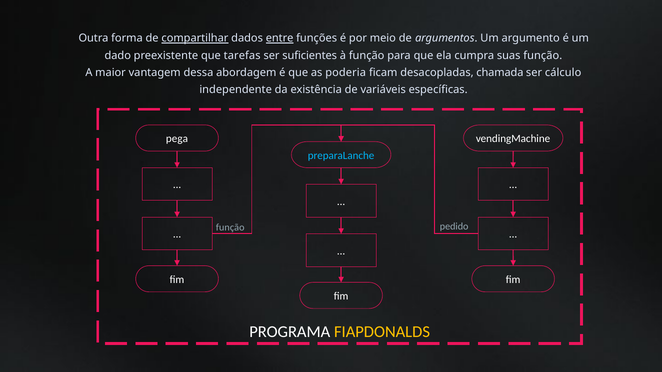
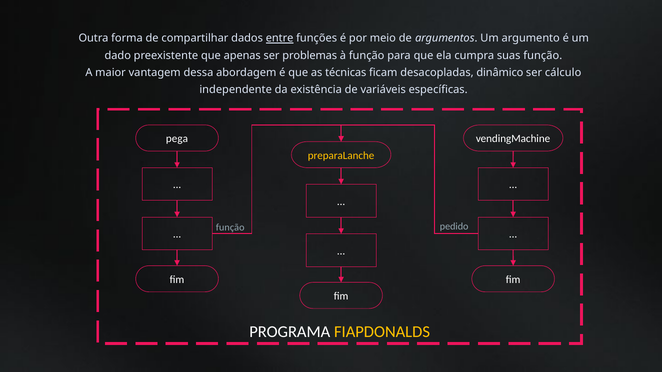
compartilhar underline: present -> none
tarefas: tarefas -> apenas
suficientes: suficientes -> problemas
poderia: poderia -> técnicas
chamada: chamada -> dinâmico
preparaLanche colour: light blue -> yellow
